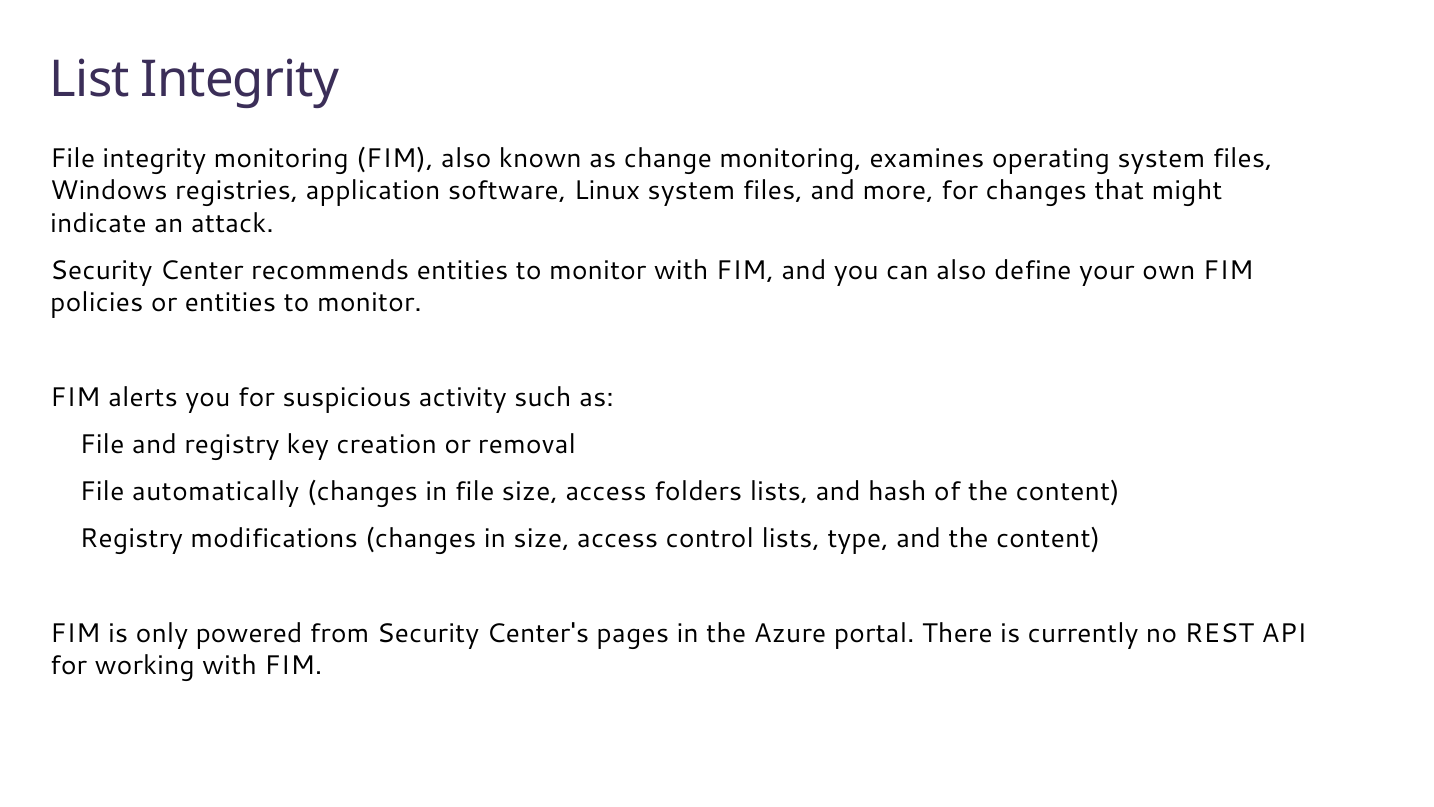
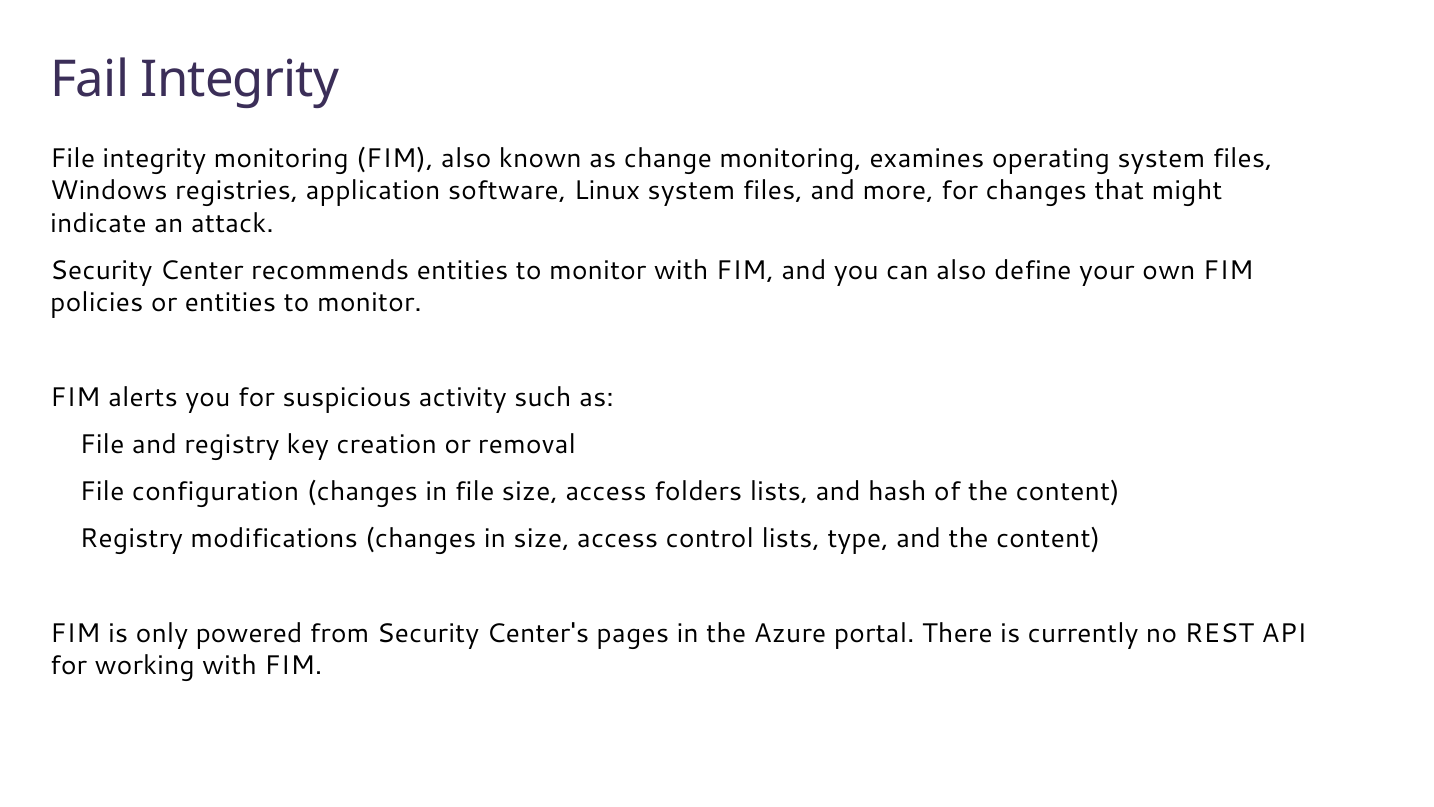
List: List -> Fail
automatically: automatically -> configuration
